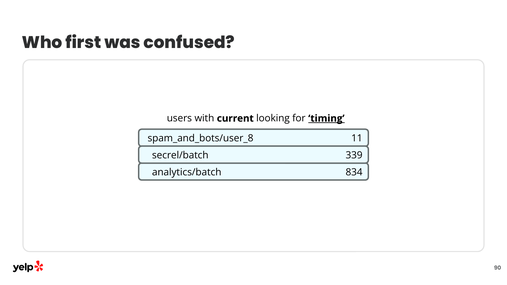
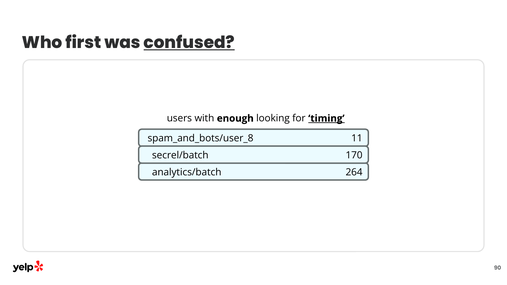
confused underline: none -> present
current: current -> enough
339: 339 -> 170
834: 834 -> 264
